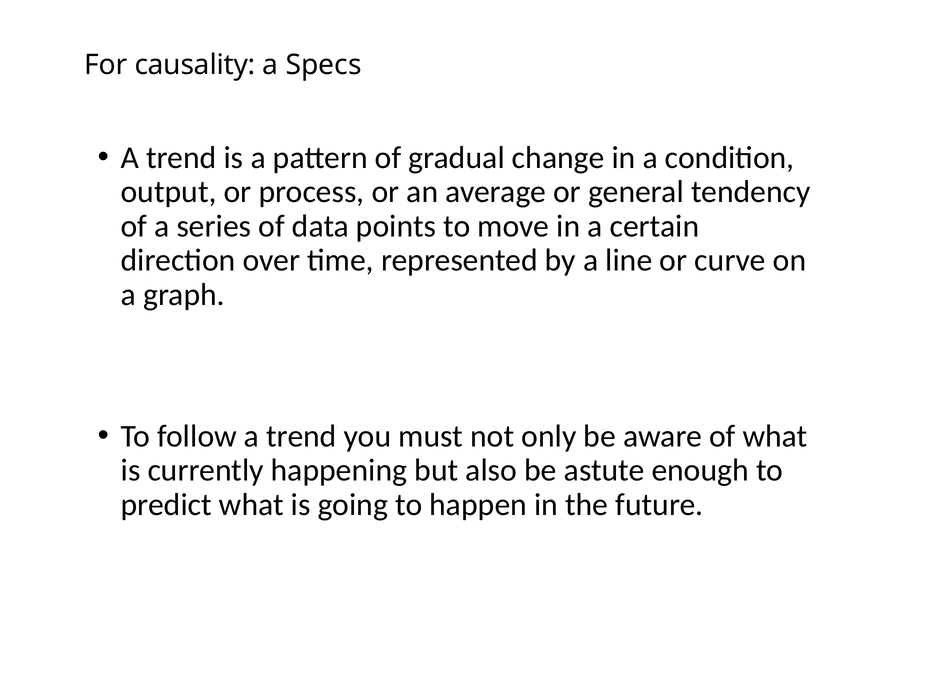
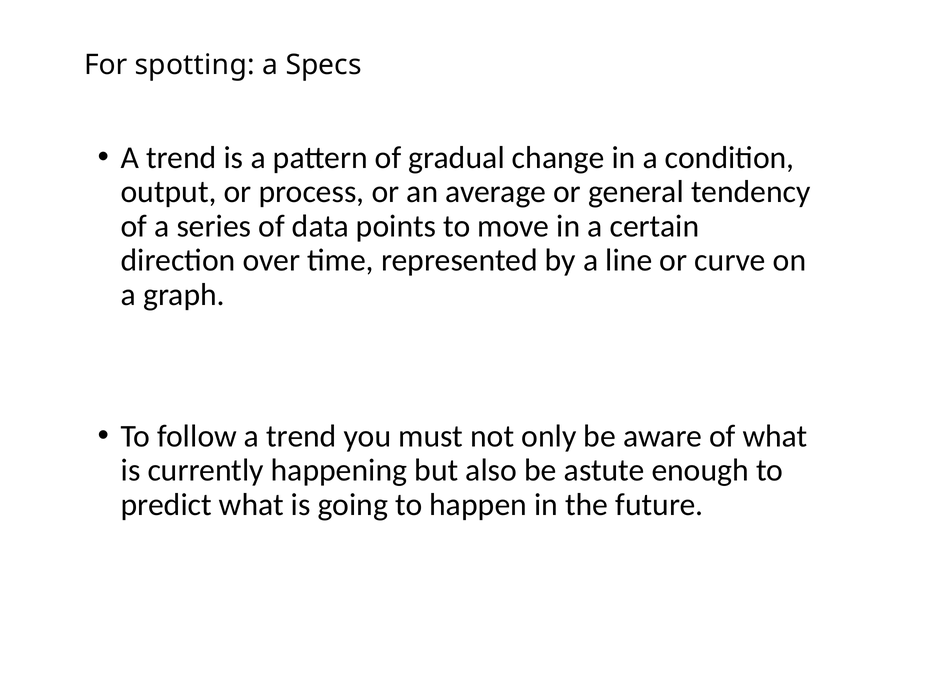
causality: causality -> spotting
